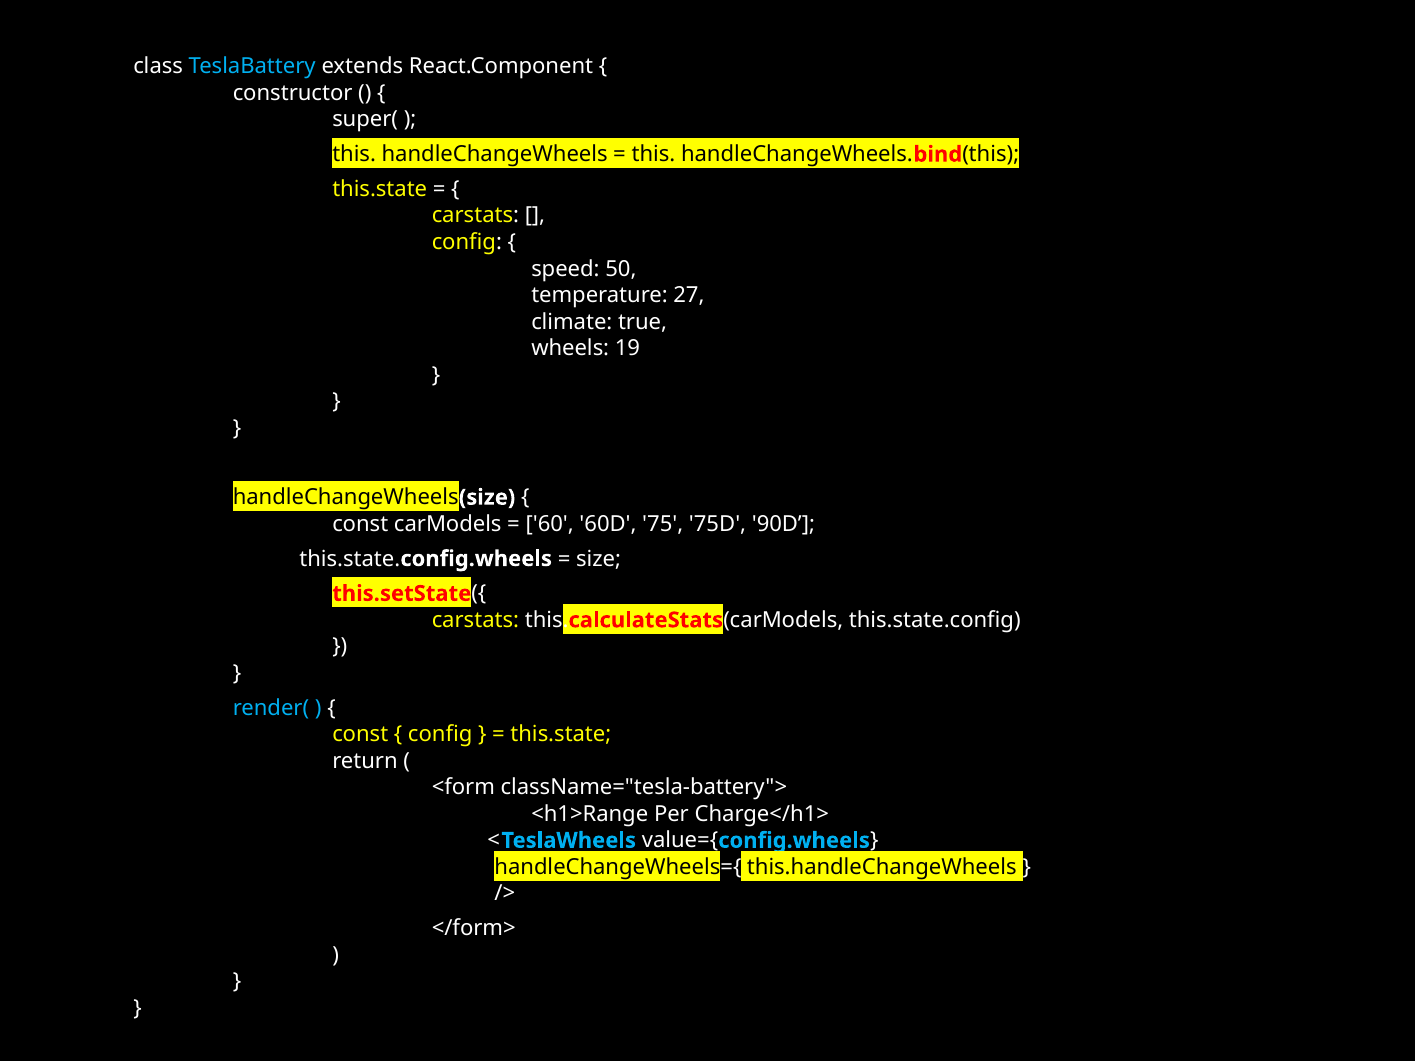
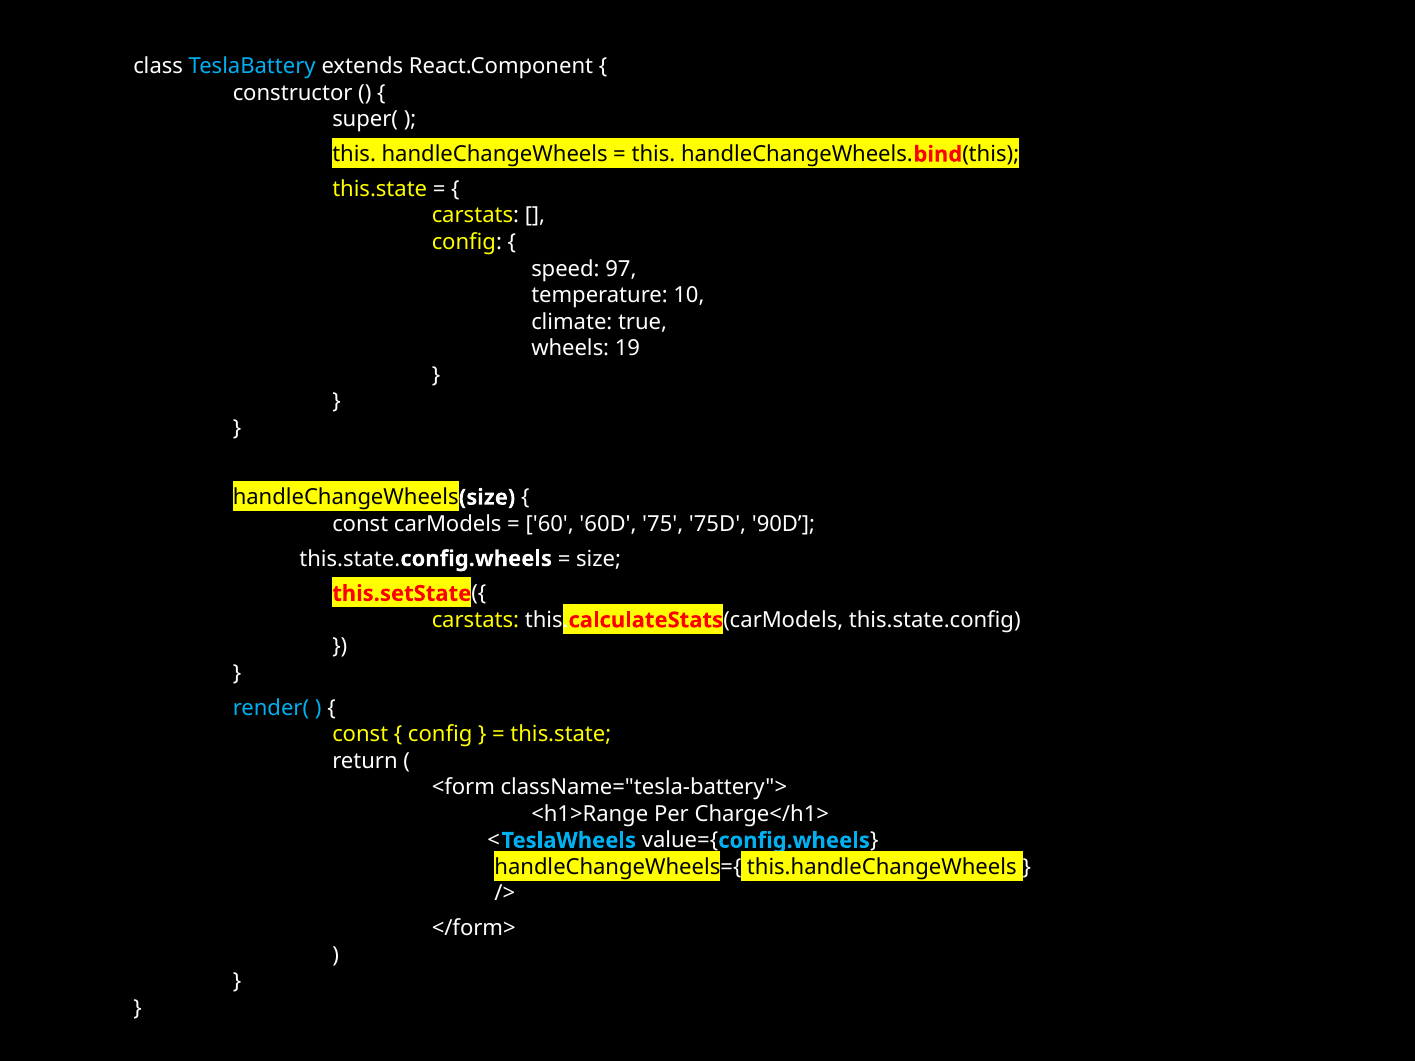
50: 50 -> 97
27: 27 -> 10
